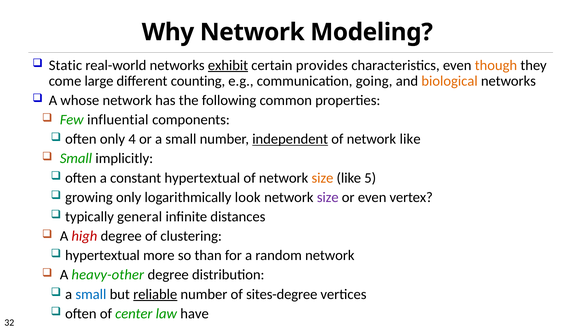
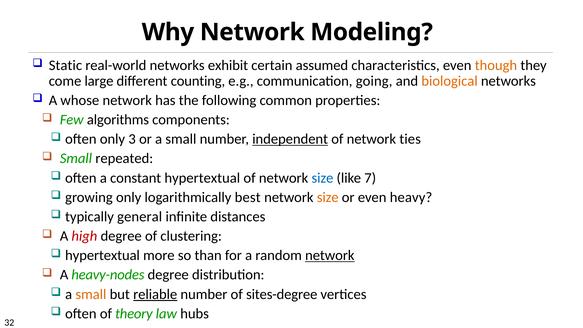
exhibit underline: present -> none
provides: provides -> assumed
influential: influential -> algorithms
4: 4 -> 3
network like: like -> ties
implicitly: implicitly -> repeated
size at (322, 178) colour: orange -> blue
5: 5 -> 7
look: look -> best
size at (328, 197) colour: purple -> orange
vertex: vertex -> heavy
network at (330, 255) underline: none -> present
heavy-other: heavy-other -> heavy-nodes
small at (91, 294) colour: blue -> orange
center: center -> theory
have: have -> hubs
